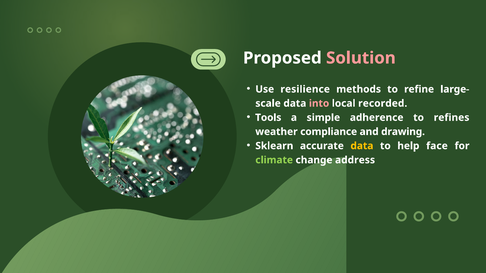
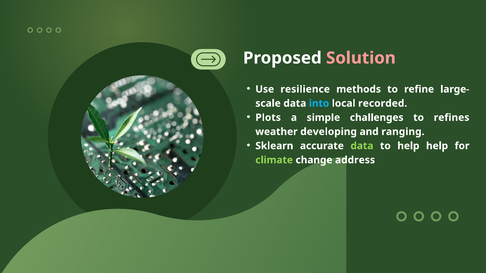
into colour: pink -> light blue
Tools: Tools -> Plots
adherence: adherence -> challenges
compliance: compliance -> developing
drawing: drawing -> ranging
data at (362, 146) colour: yellow -> light green
help face: face -> help
